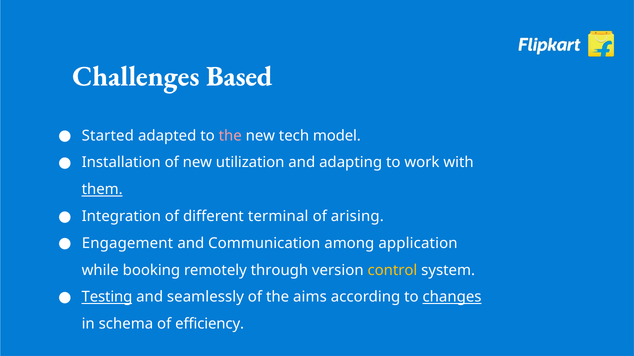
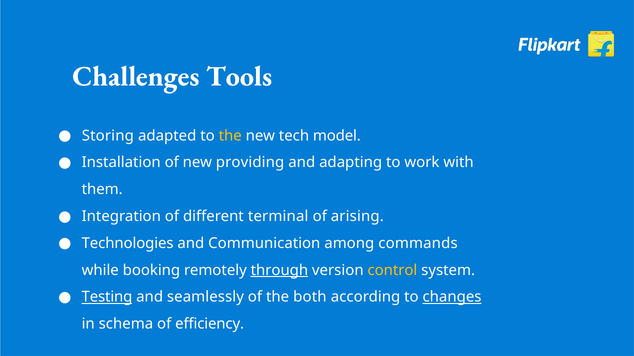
Based: Based -> Tools
Started: Started -> Storing
the at (230, 136) colour: pink -> yellow
utilization: utilization -> providing
them underline: present -> none
Engagement: Engagement -> Technologies
application: application -> commands
through underline: none -> present
aims: aims -> both
